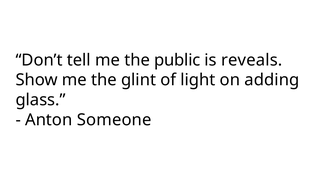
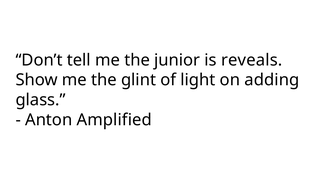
public: public -> junior
Someone: Someone -> Amplified
